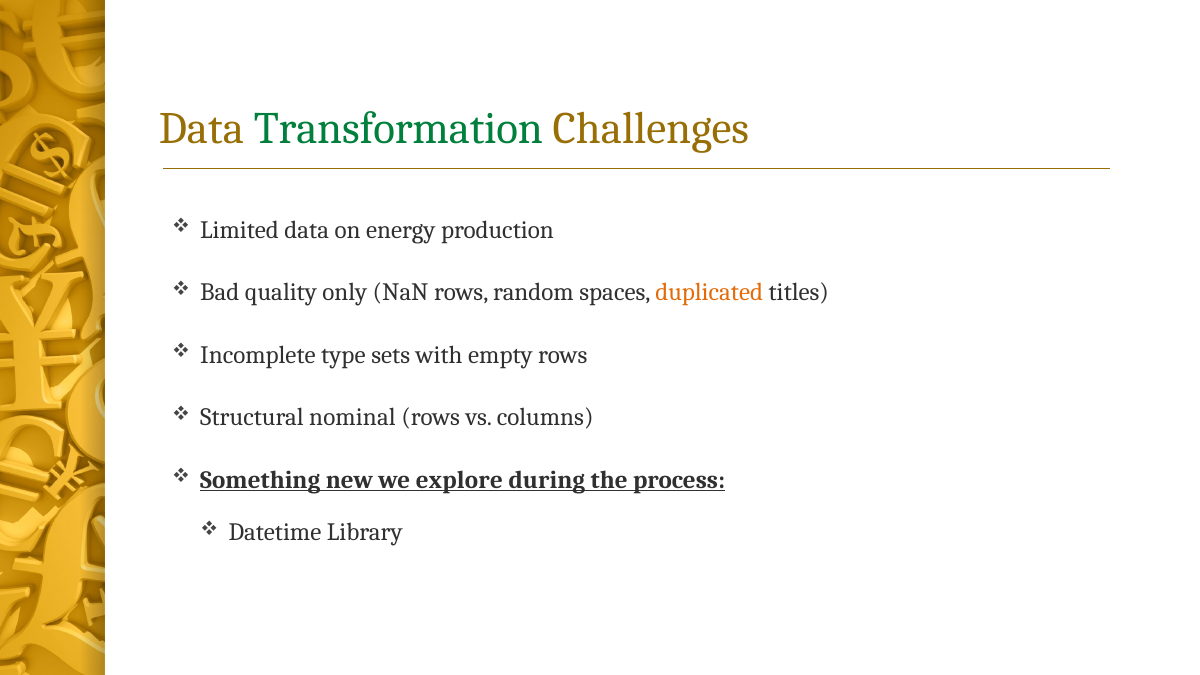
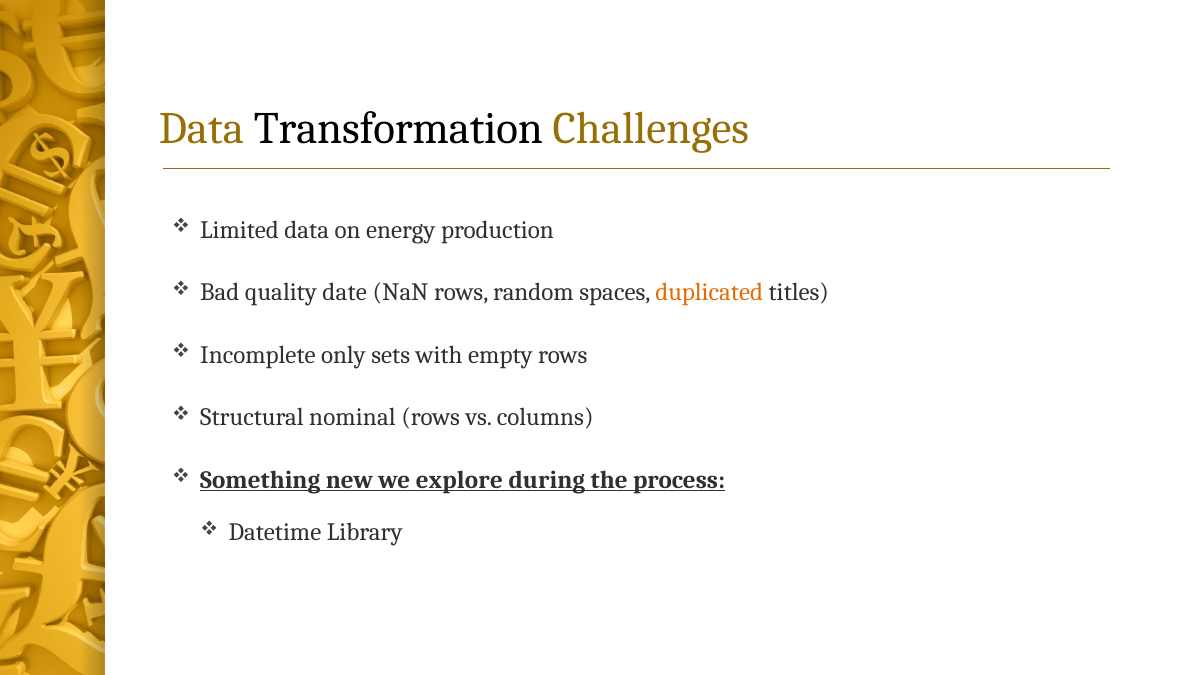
Transformation colour: green -> black
only: only -> date
type: type -> only
